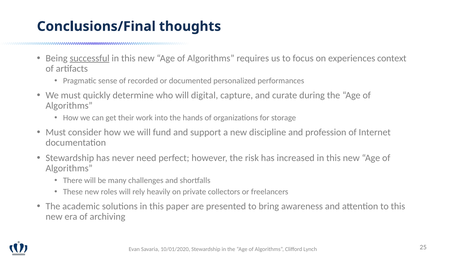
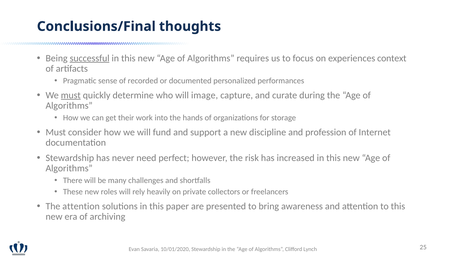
must at (71, 95) underline: none -> present
digital: digital -> image
The academic: academic -> attention
